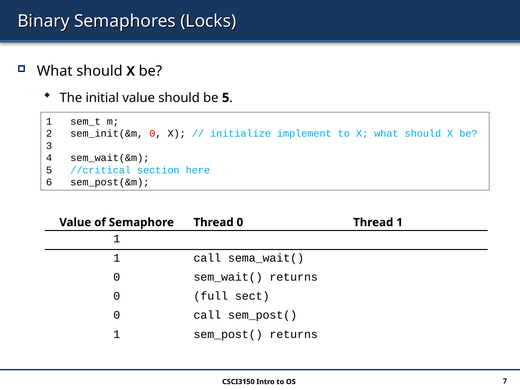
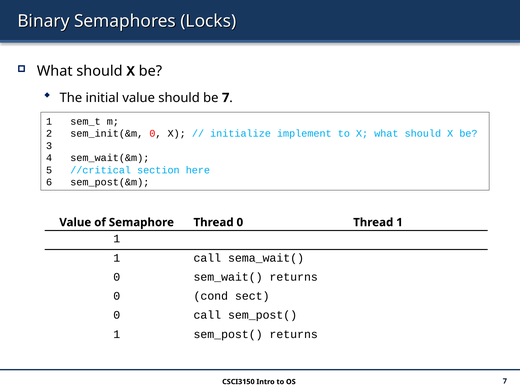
be 5: 5 -> 7
full: full -> cond
